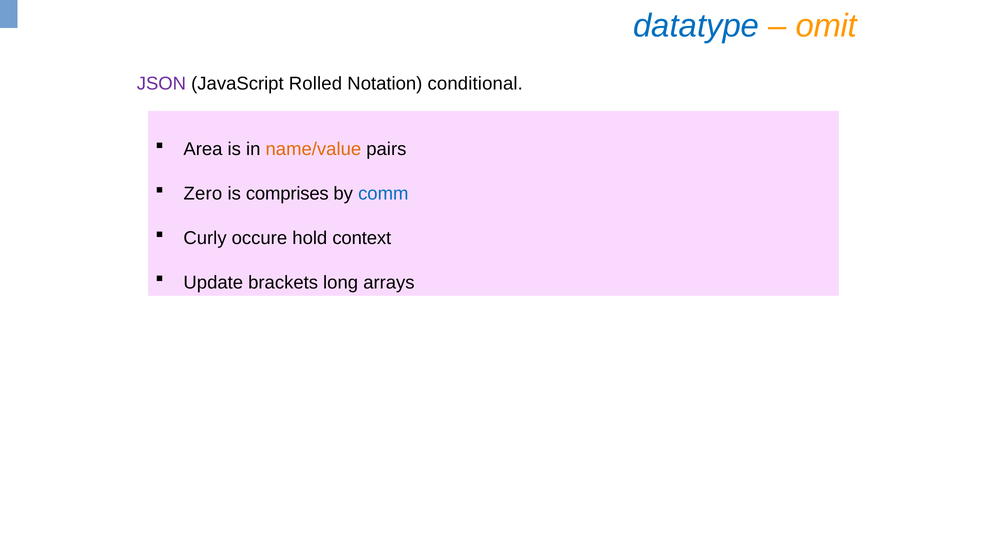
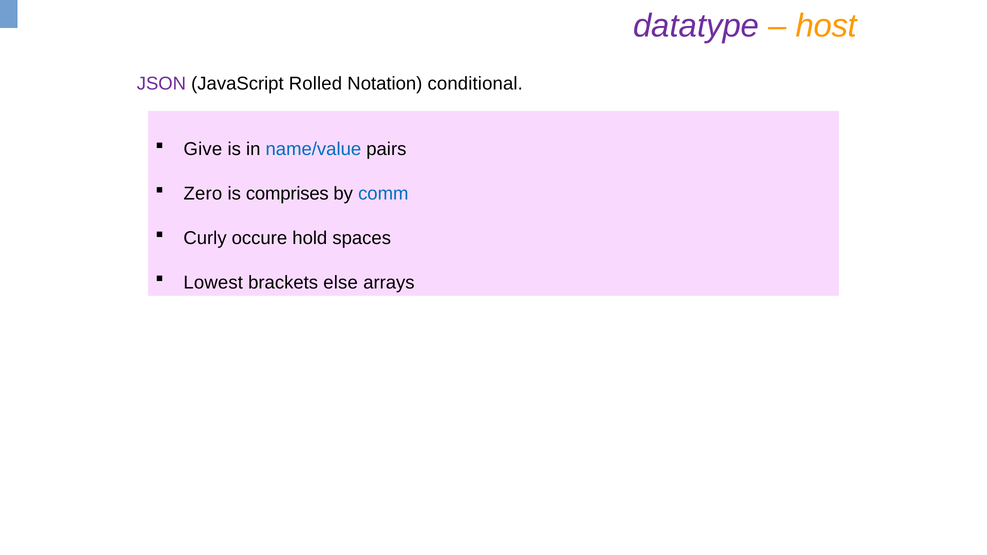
datatype colour: blue -> purple
omit: omit -> host
Area: Area -> Give
name/value colour: orange -> blue
context: context -> spaces
Update: Update -> Lowest
long: long -> else
